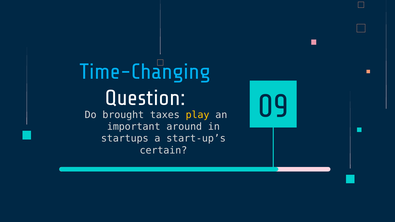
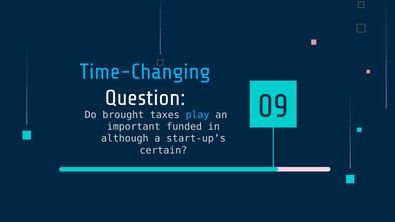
play colour: yellow -> light blue
around: around -> funded
startups: startups -> although
